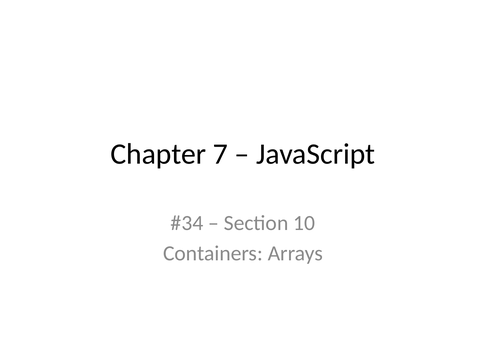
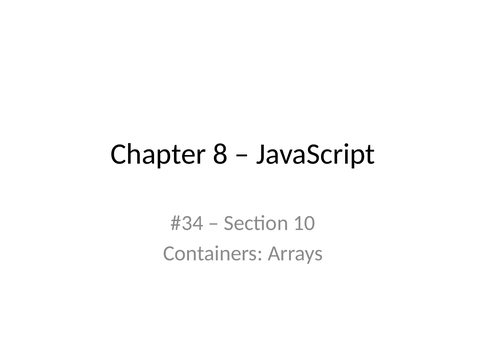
7: 7 -> 8
